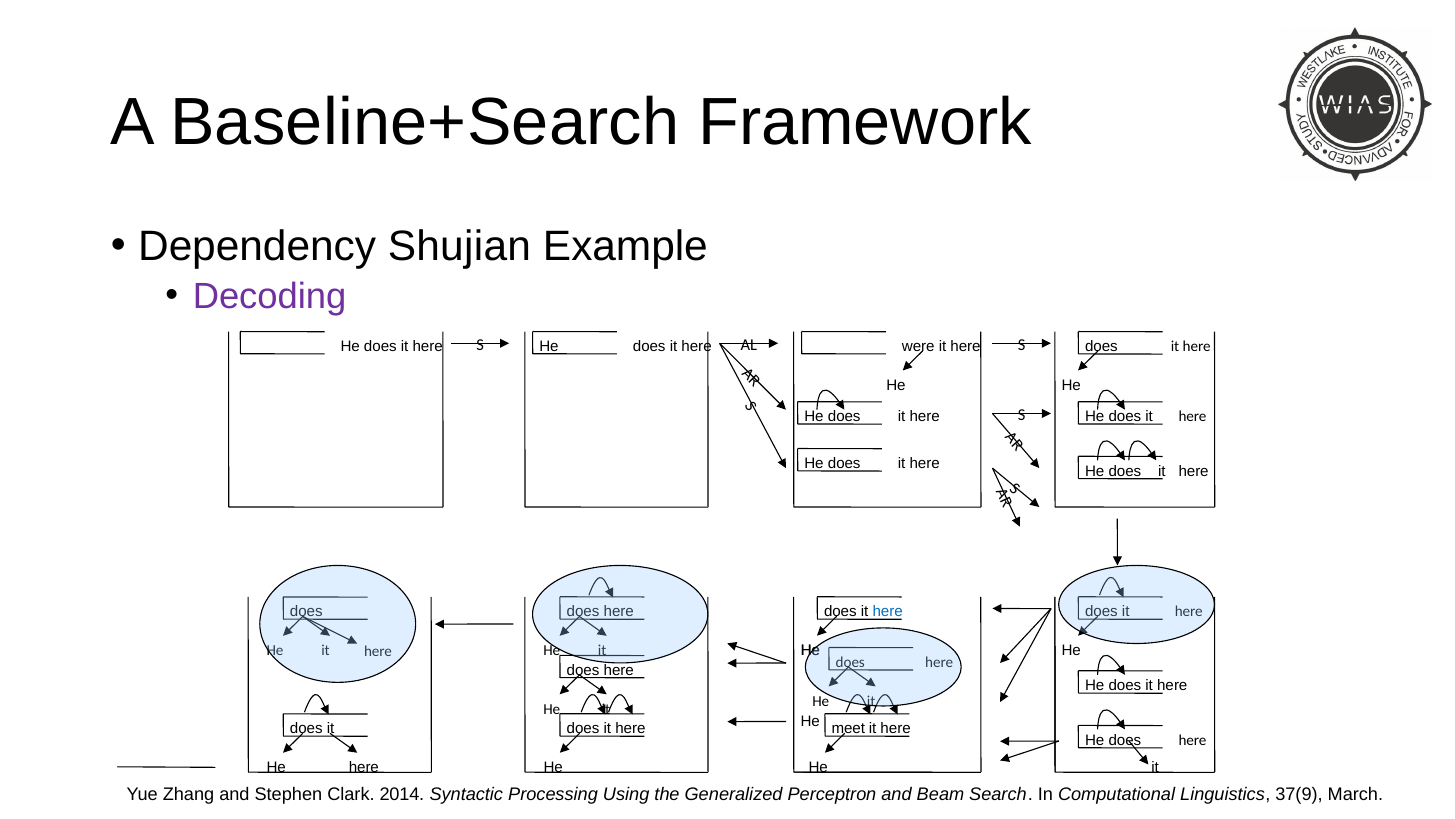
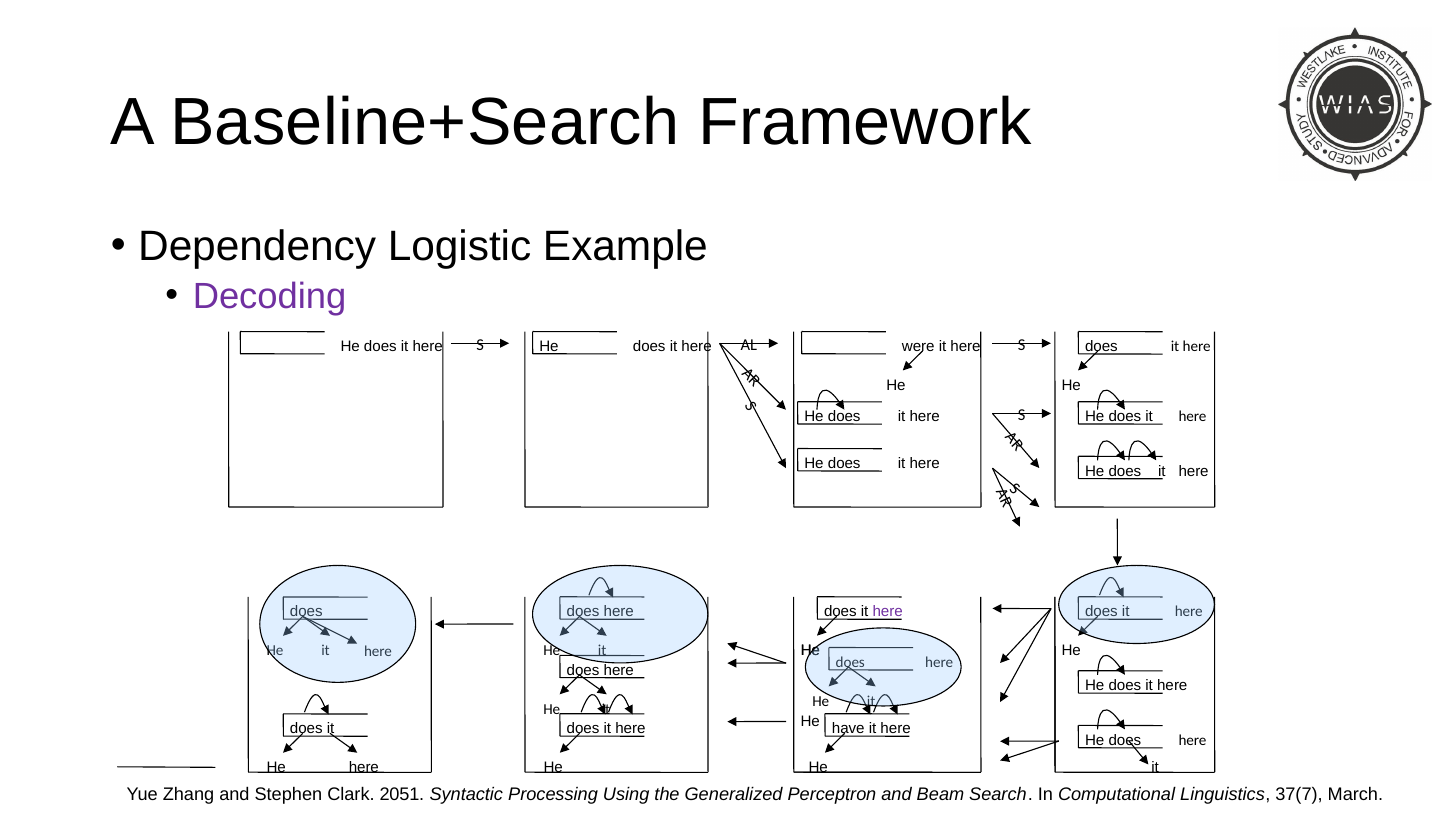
Shujian: Shujian -> Logistic
here at (888, 611) colour: blue -> purple
meet: meet -> have
2014: 2014 -> 2051
37(9: 37(9 -> 37(7
